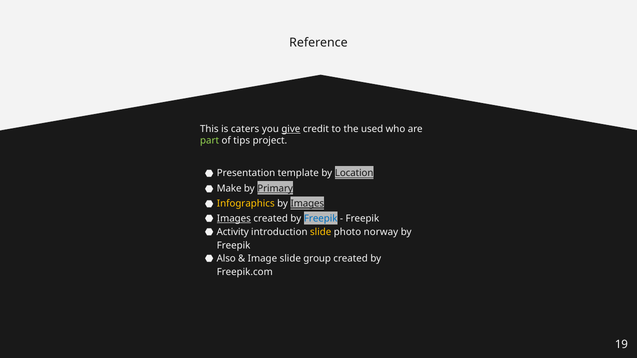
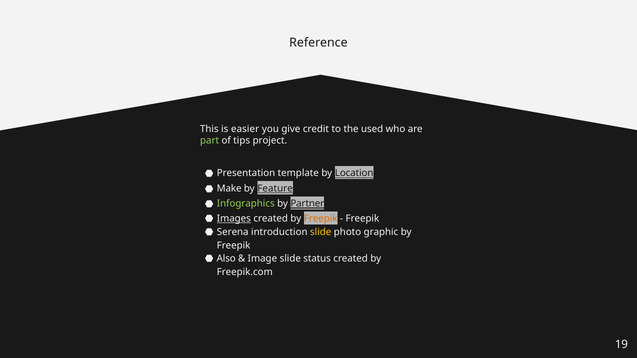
caters: caters -> easier
give underline: present -> none
Primary: Primary -> Feature
Infographics colour: yellow -> light green
by Images: Images -> Partner
Freepik at (321, 219) colour: blue -> orange
Activity: Activity -> Serena
norway: norway -> graphic
group: group -> status
